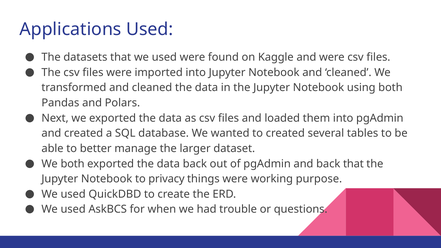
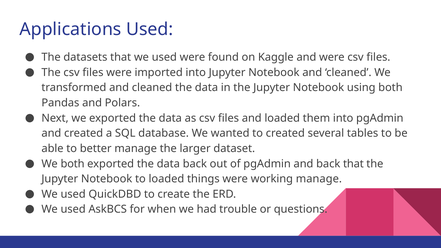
to privacy: privacy -> loaded
working purpose: purpose -> manage
